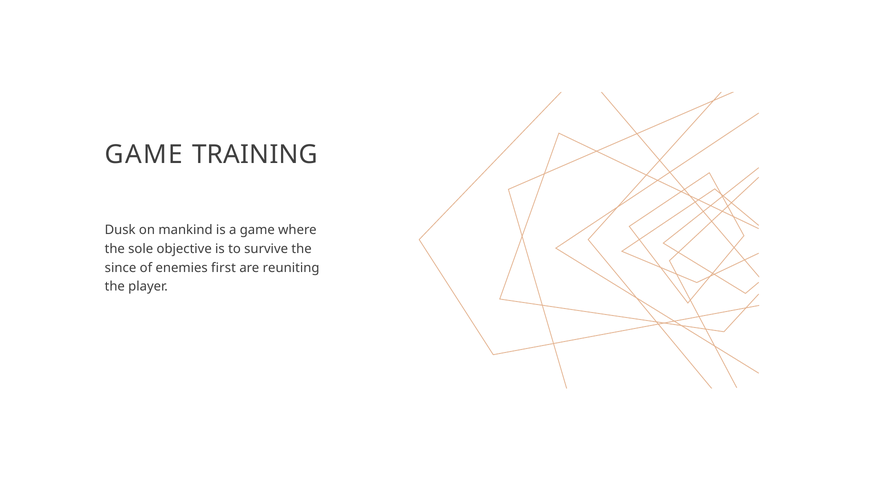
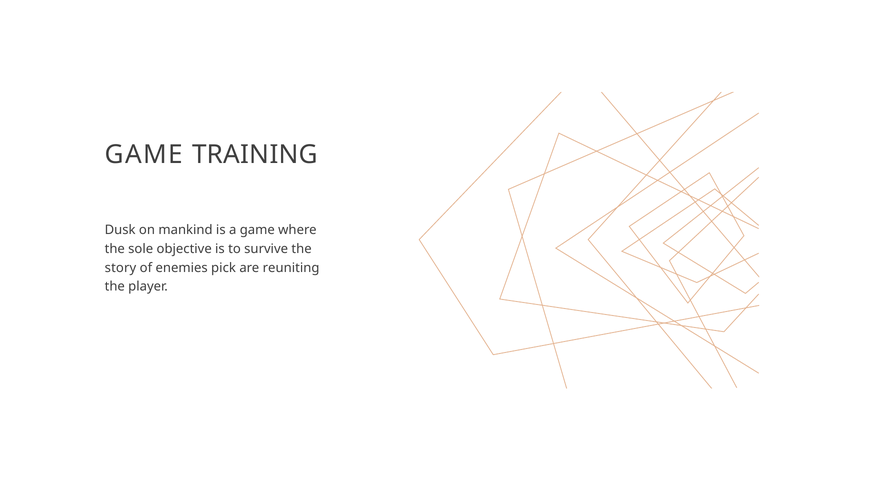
since: since -> story
first: first -> pick
